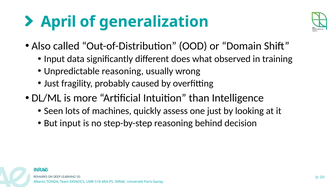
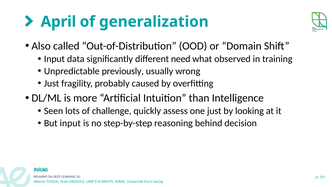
does: does -> need
Unpredictable reasoning: reasoning -> previously
machines: machines -> challenge
